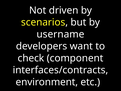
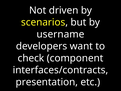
environment: environment -> presentation
